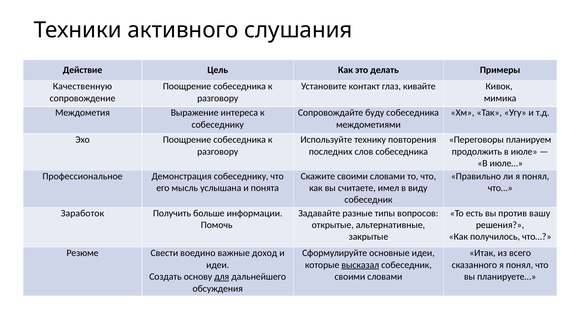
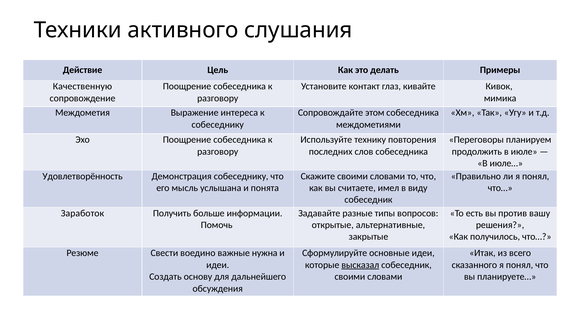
буду: буду -> этом
Профессиональное: Профессиональное -> Удовлетворённость
доход: доход -> нужна
для underline: present -> none
